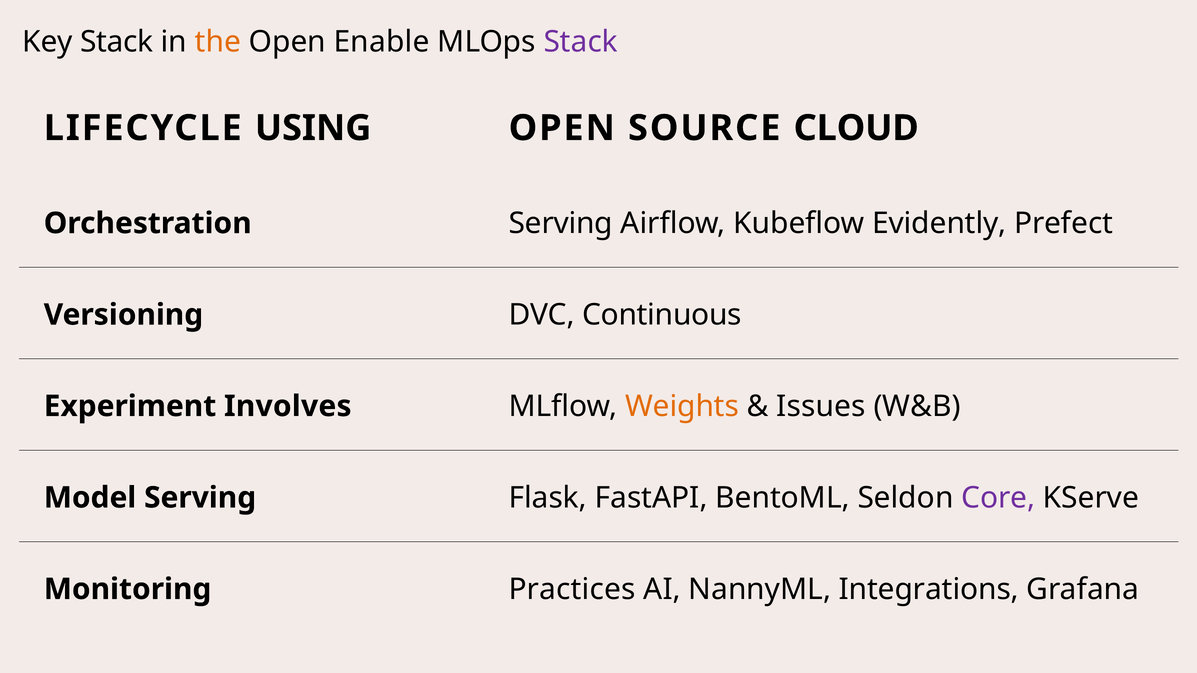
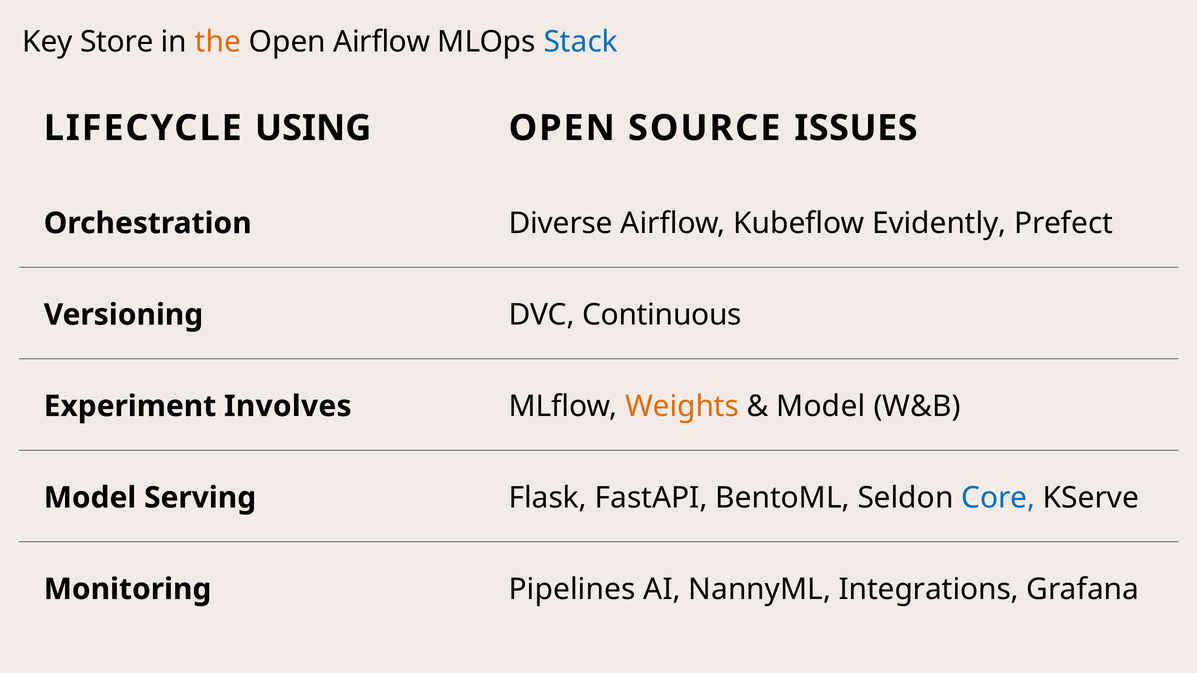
Key Stack: Stack -> Store
Open Enable: Enable -> Airflow
Stack at (581, 42) colour: purple -> blue
CLOUD: CLOUD -> ISSUES
Orchestration Serving: Serving -> Diverse
Issues at (821, 406): Issues -> Model
Core colour: purple -> blue
Practices: Practices -> Pipelines
